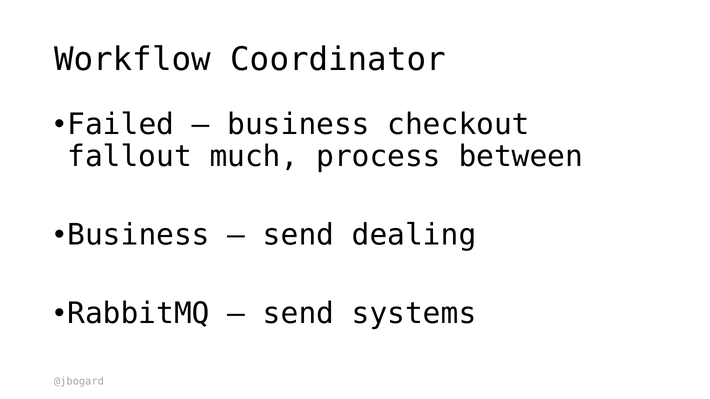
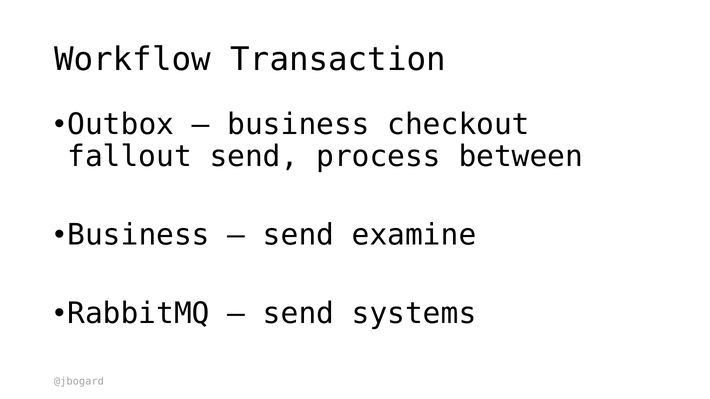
Coordinator: Coordinator -> Transaction
Failed: Failed -> Outbox
fallout much: much -> send
dealing: dealing -> examine
